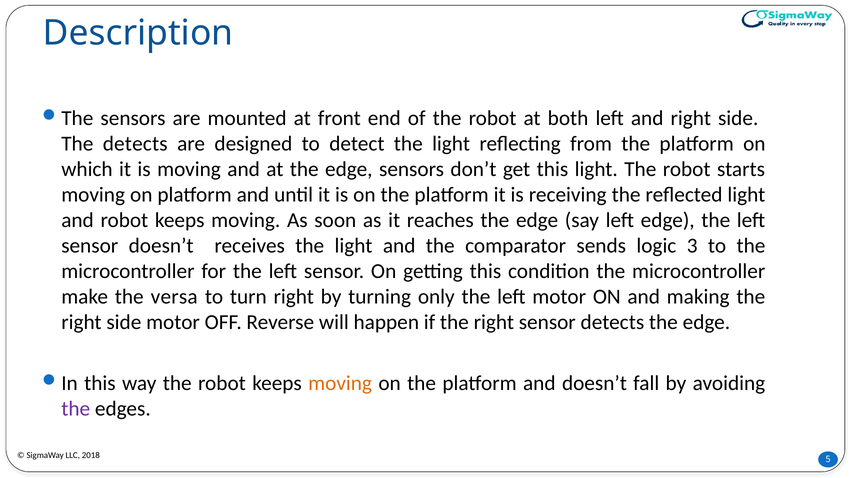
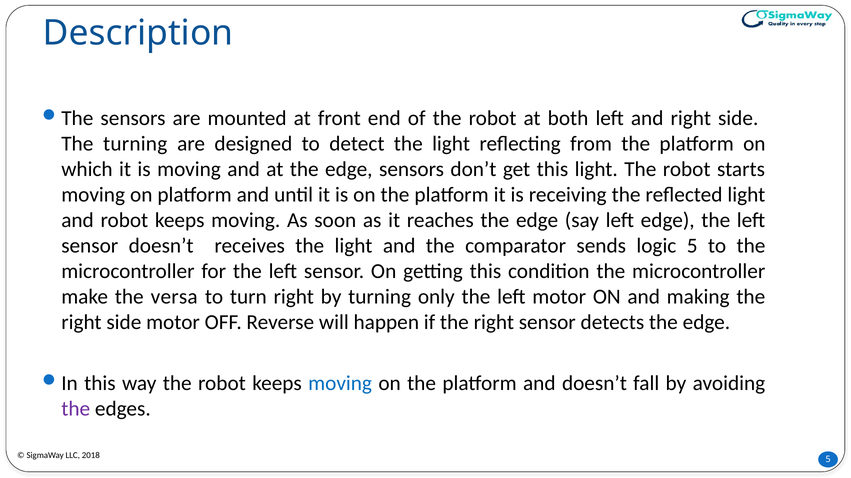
The detects: detects -> turning
3: 3 -> 5
moving at (340, 384) colour: orange -> blue
